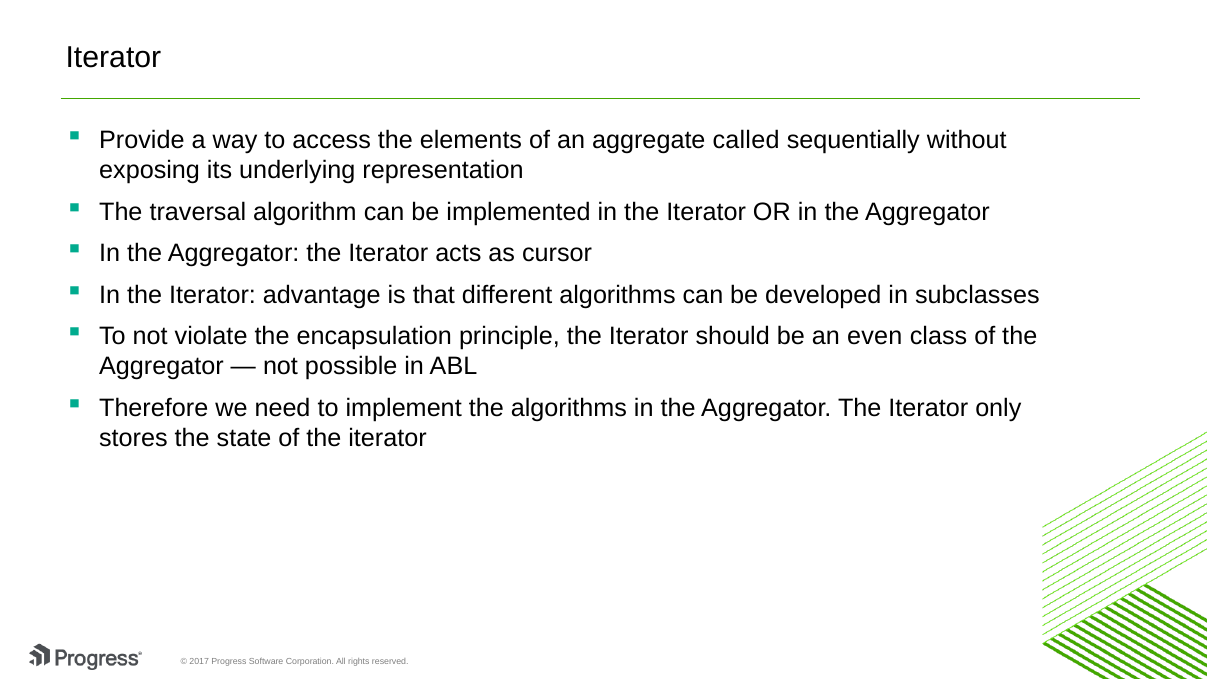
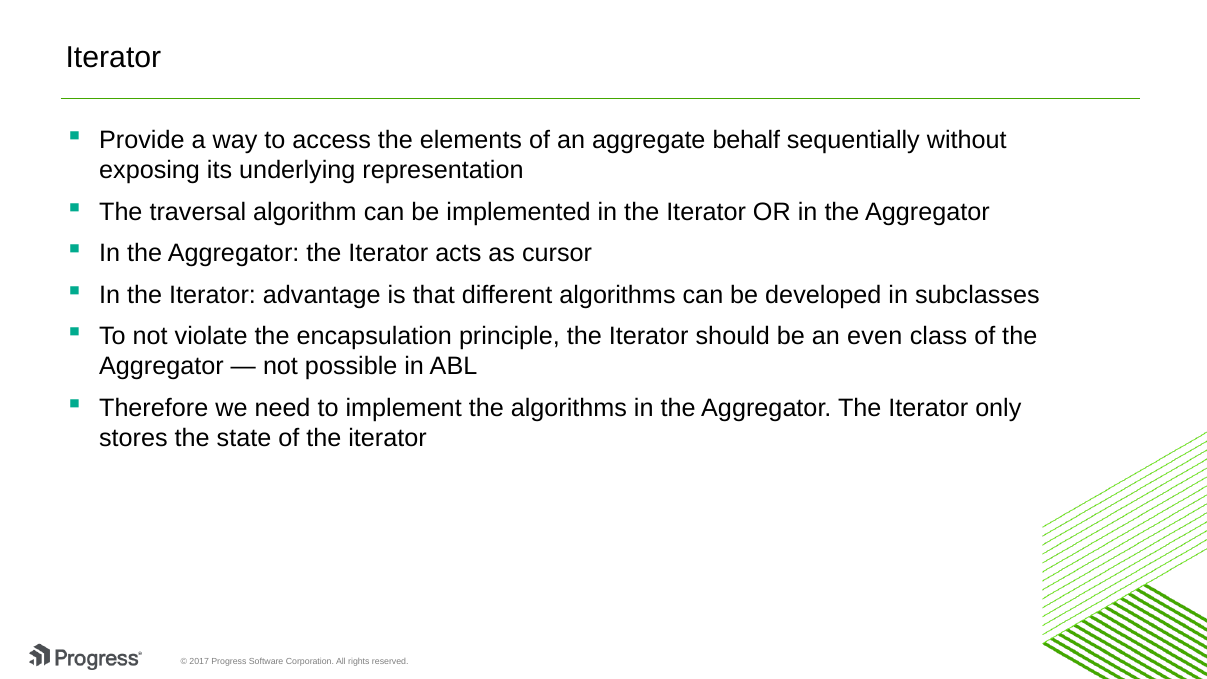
called: called -> behalf
